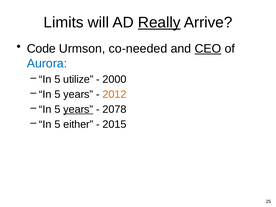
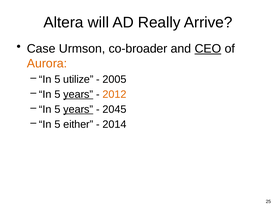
Limits: Limits -> Altera
Really underline: present -> none
Code: Code -> Case
co-needed: co-needed -> co-broader
Aurora colour: blue -> orange
2000: 2000 -> 2005
years at (78, 94) underline: none -> present
2078: 2078 -> 2045
2015: 2015 -> 2014
